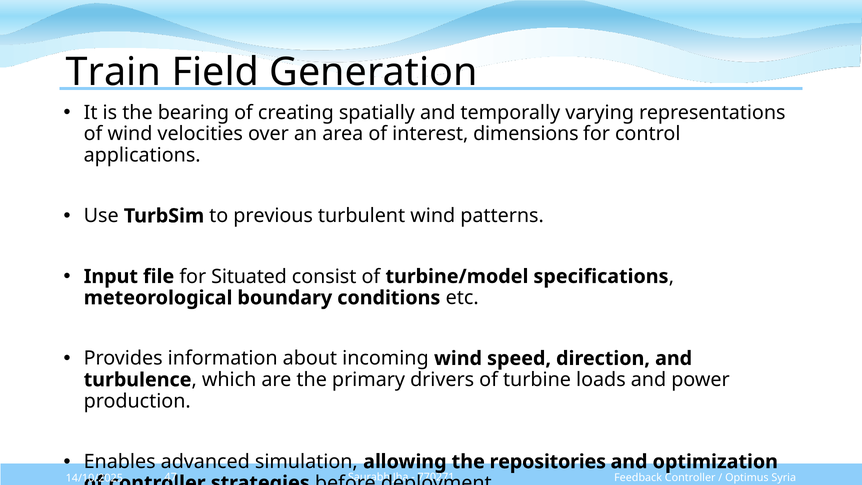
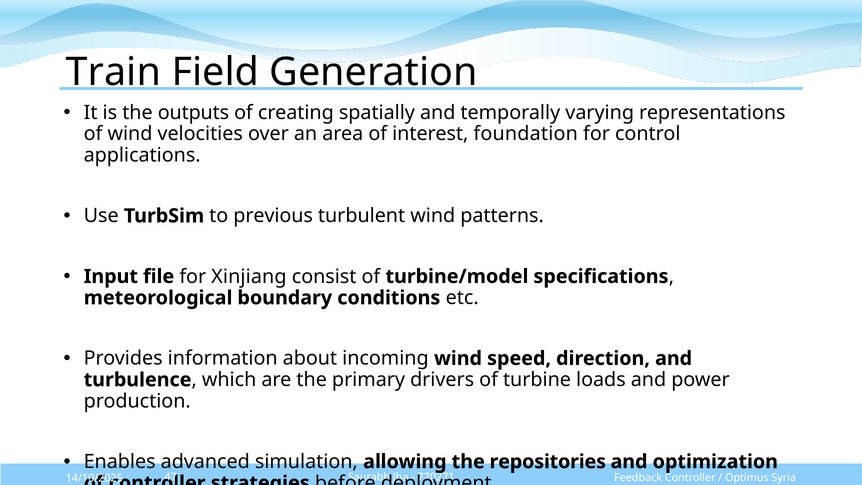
bearing: bearing -> outputs
dimensions: dimensions -> foundation
Situated: Situated -> Xinjiang
